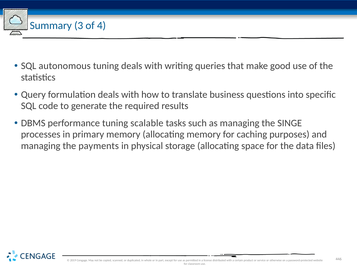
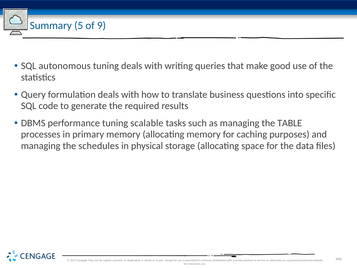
3: 3 -> 5
4: 4 -> 9
SINGE: SINGE -> TABLE
payments: payments -> schedules
